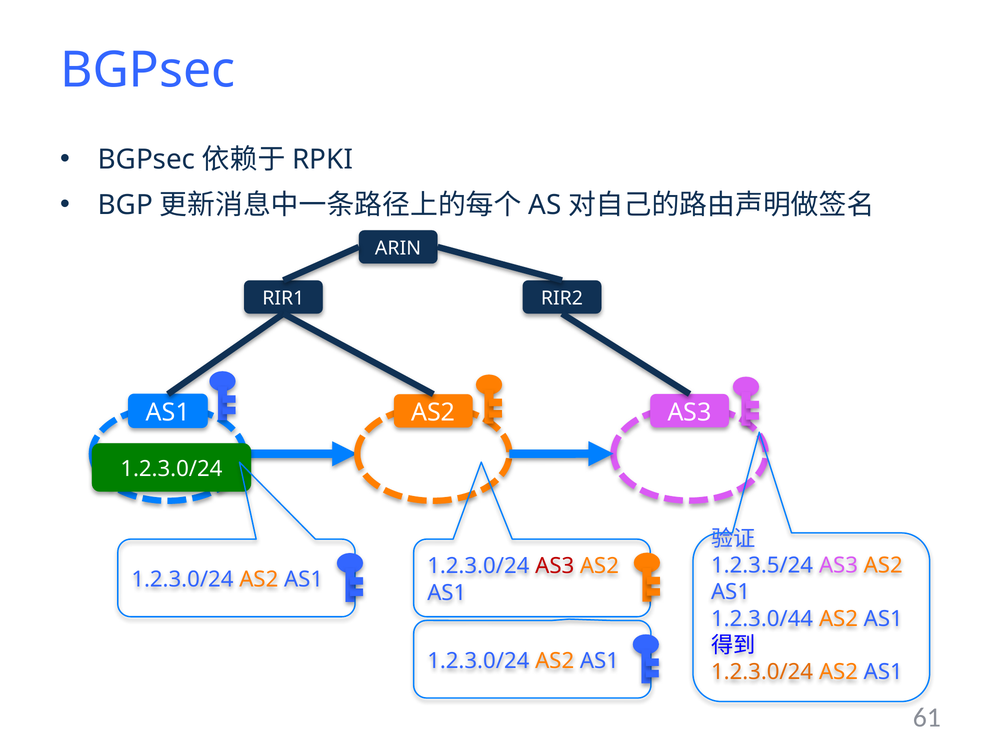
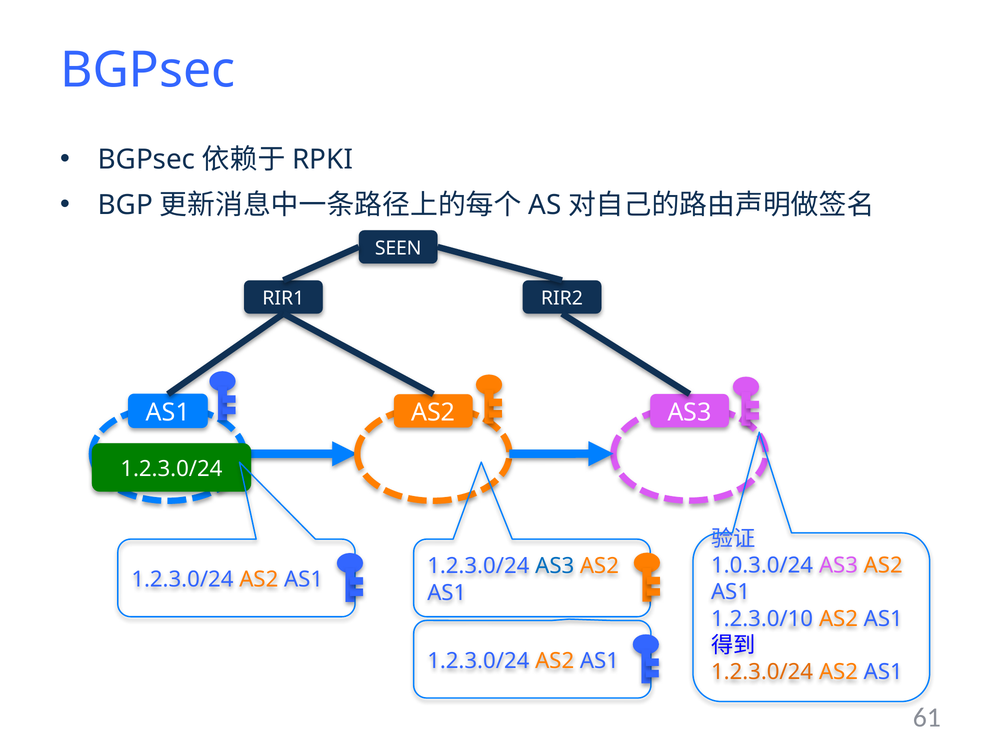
ARIN: ARIN -> SEEN
1.2.3.5/24: 1.2.3.5/24 -> 1.0.3.0/24
AS3 at (555, 566) colour: red -> blue
1.2.3.0/44: 1.2.3.0/44 -> 1.2.3.0/10
